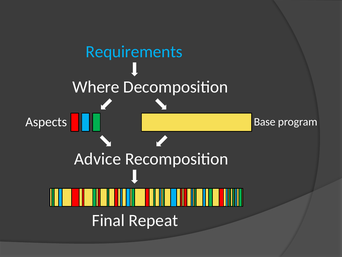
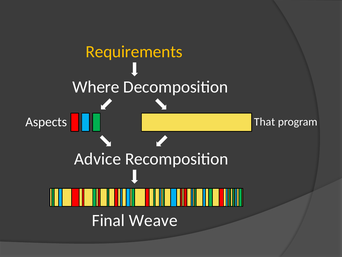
Requirements colour: light blue -> yellow
Base: Base -> That
Repeat: Repeat -> Weave
